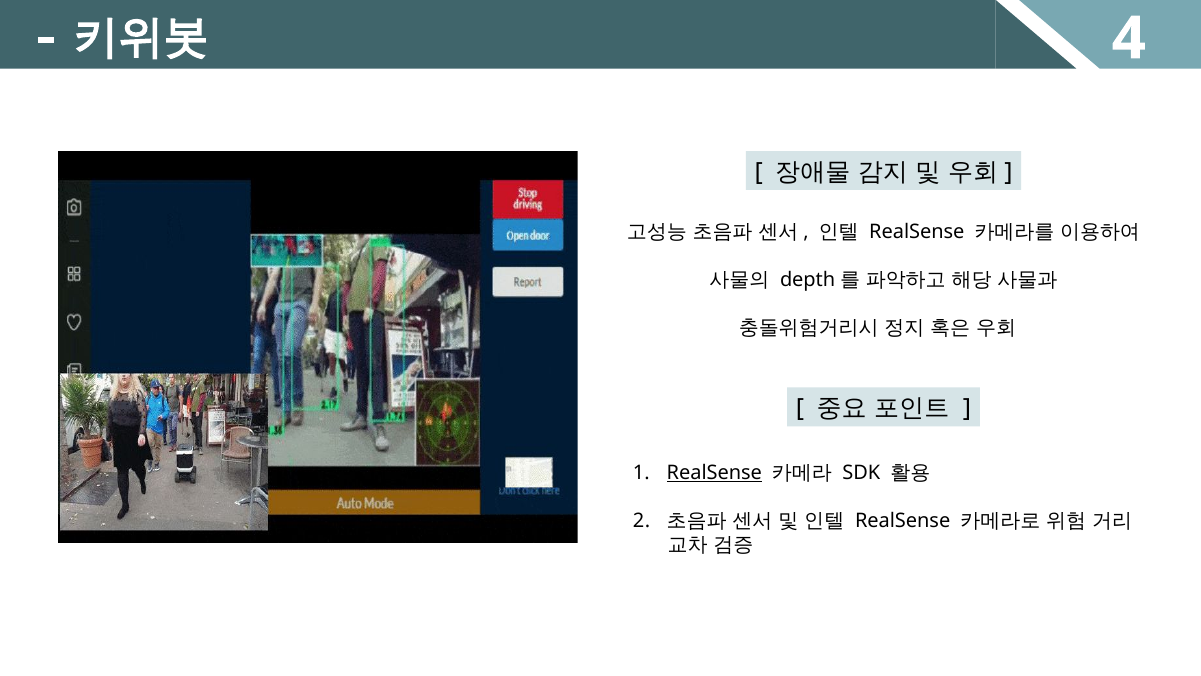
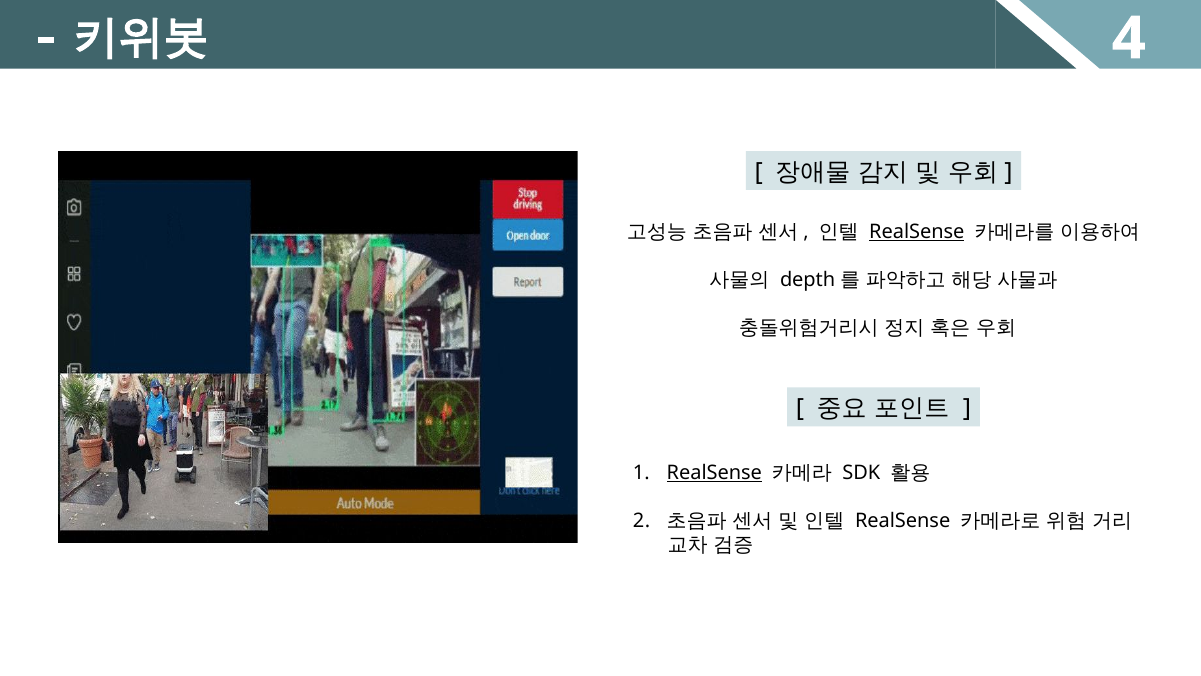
RealSense at (917, 232) underline: none -> present
